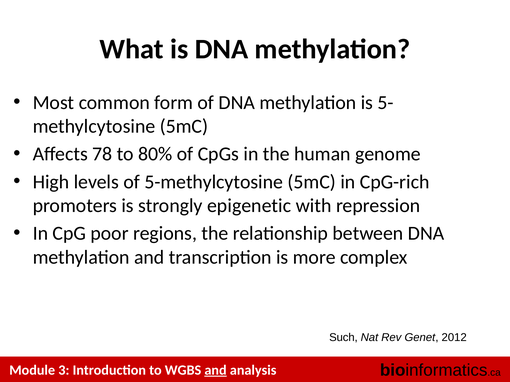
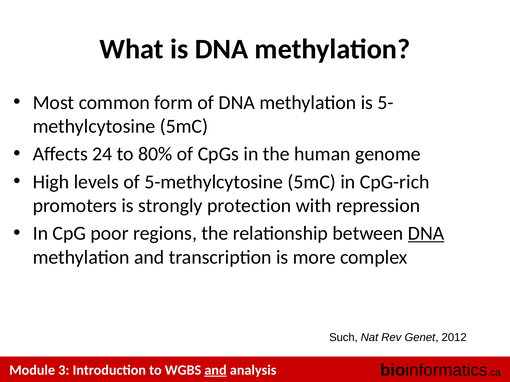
78: 78 -> 24
epigenetic: epigenetic -> protection
DNA at (426, 234) underline: none -> present
